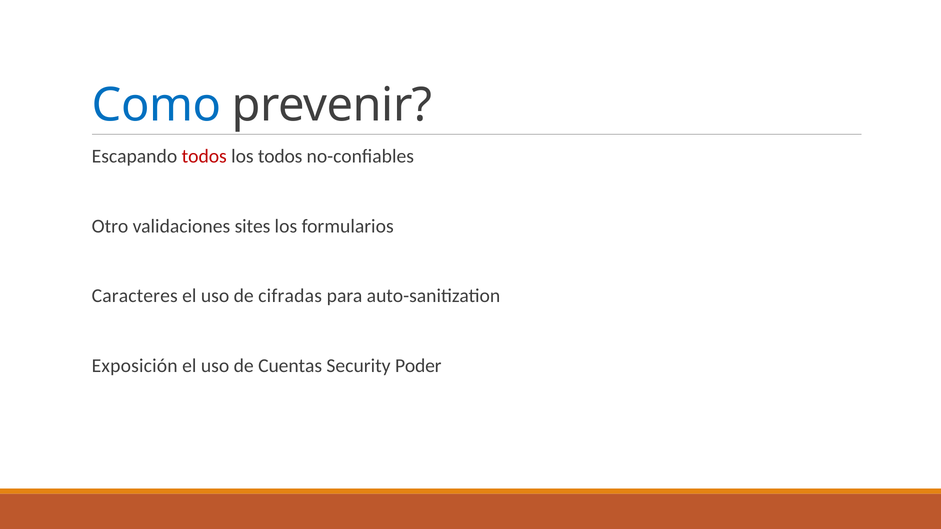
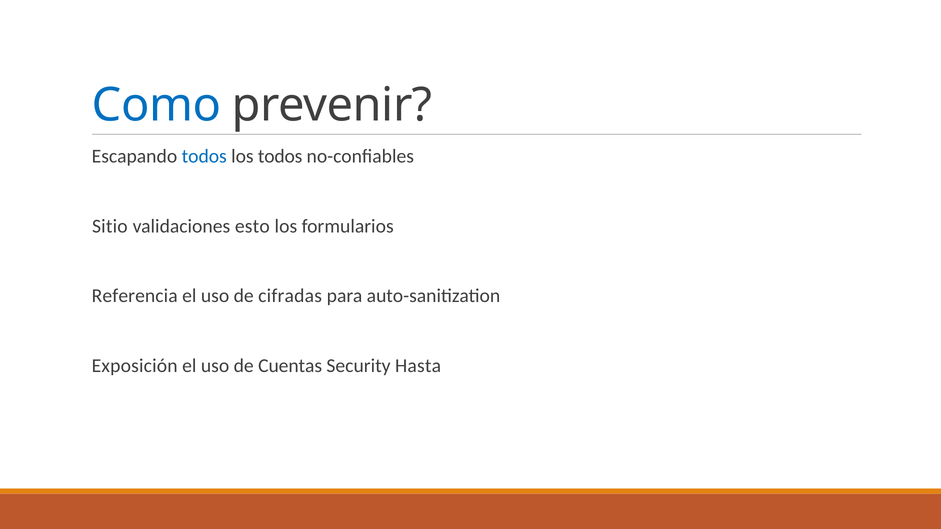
todos at (204, 156) colour: red -> blue
Otro: Otro -> Sitio
sites: sites -> esto
Caracteres: Caracteres -> Referencia
Poder: Poder -> Hasta
